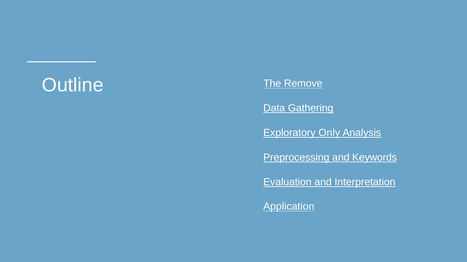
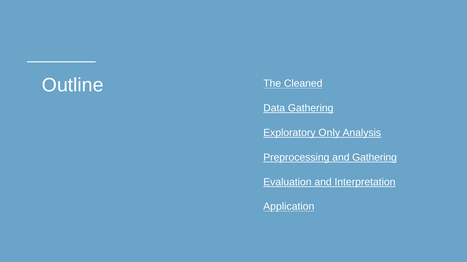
Remove: Remove -> Cleaned
and Keywords: Keywords -> Gathering
